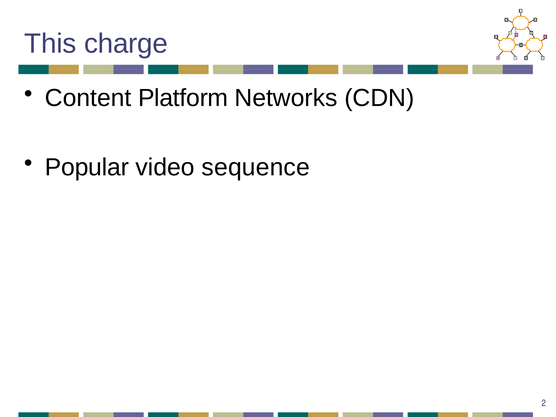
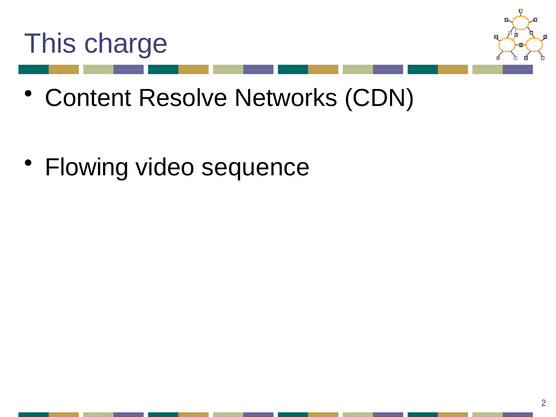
Platform: Platform -> Resolve
Popular: Popular -> Flowing
